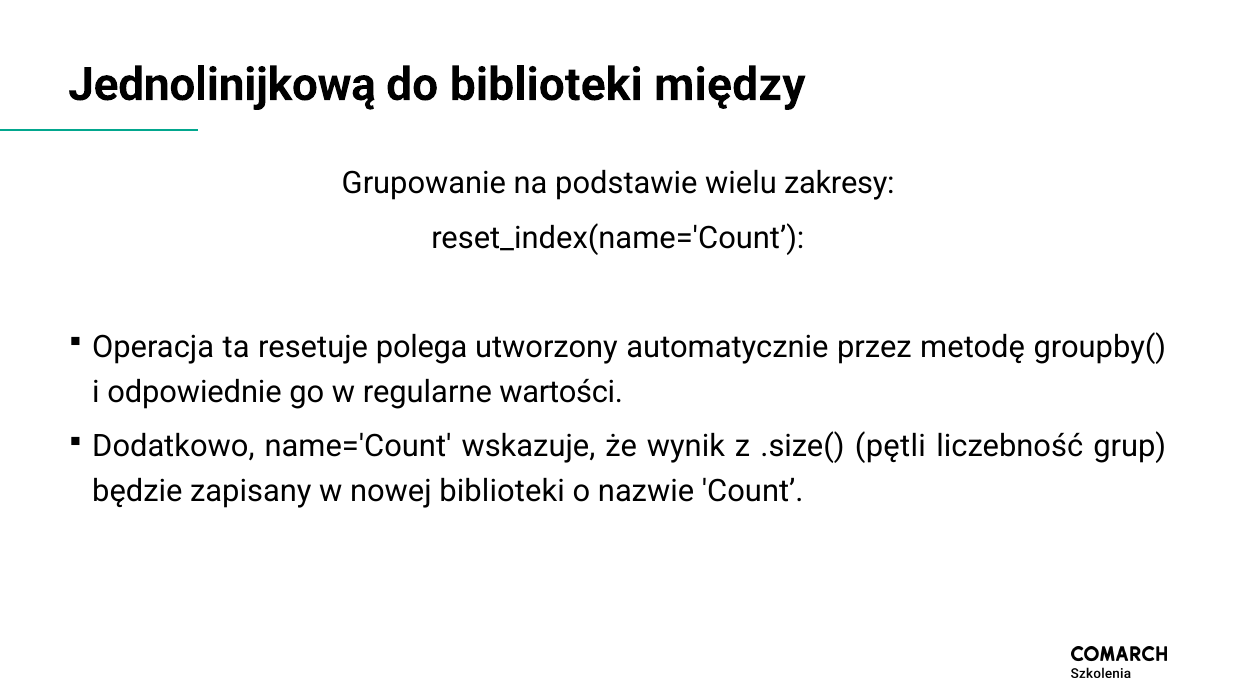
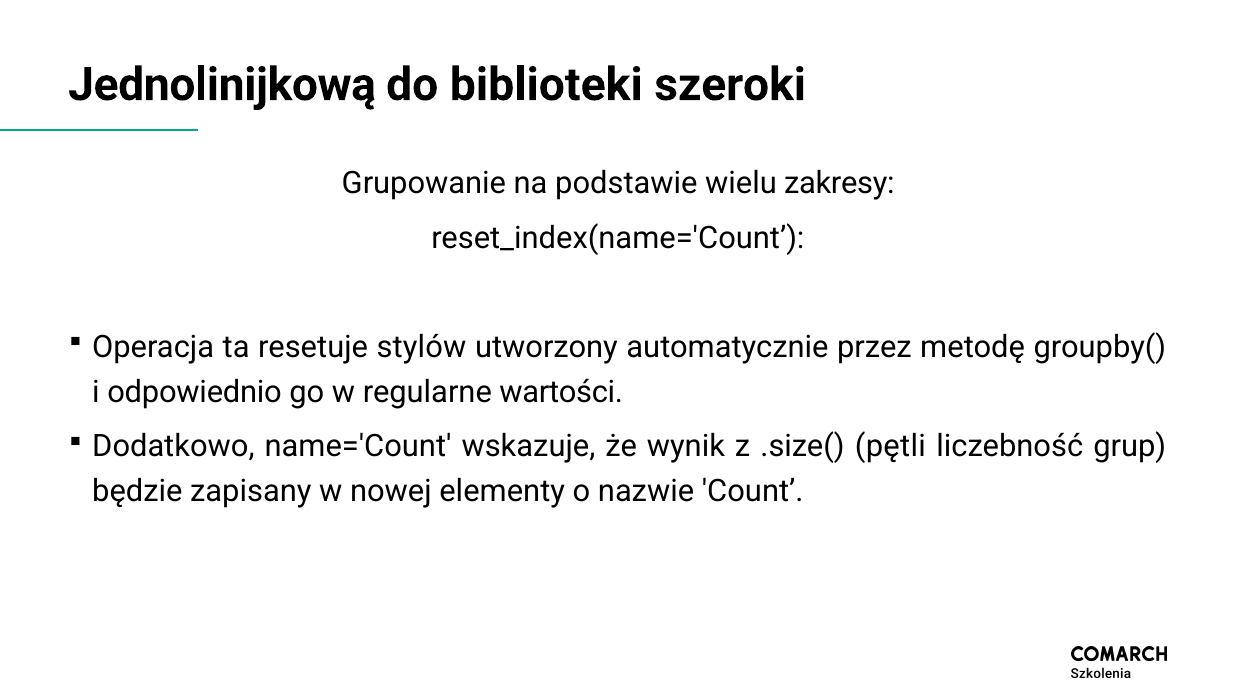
między: między -> szeroki
polega: polega -> stylów
odpowiednie: odpowiednie -> odpowiednio
nowej biblioteki: biblioteki -> elementy
